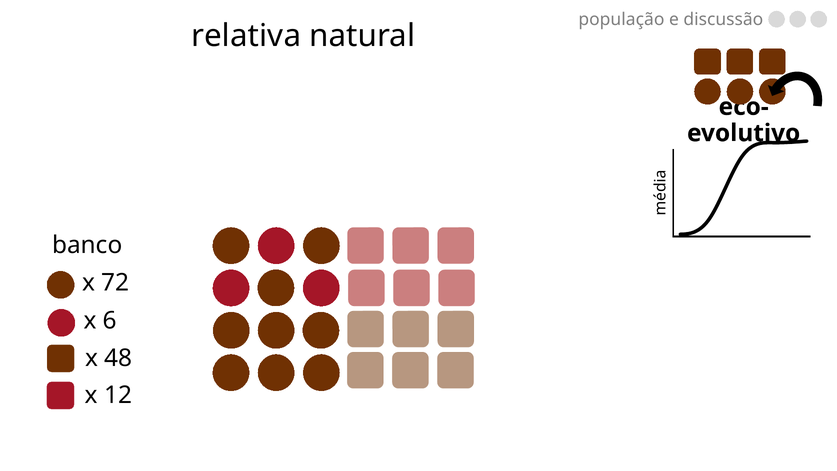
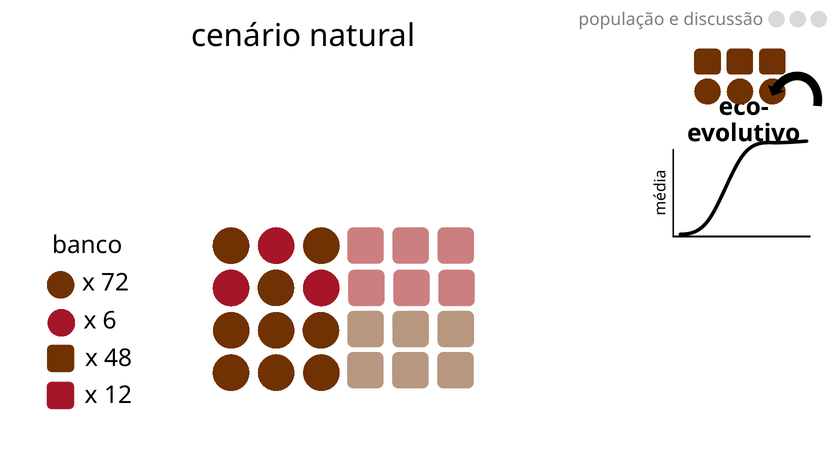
relativa: relativa -> cenário
